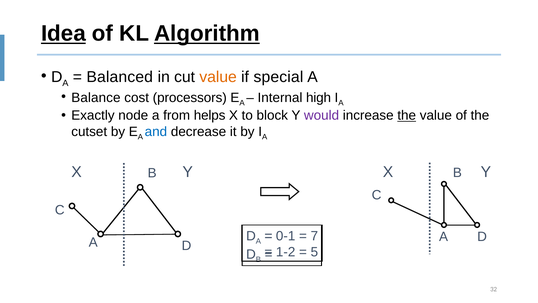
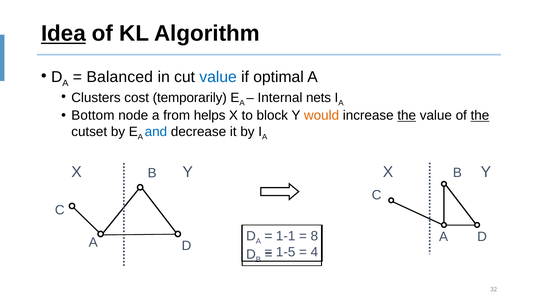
Algorithm underline: present -> none
value at (218, 77) colour: orange -> blue
special: special -> optimal
Balance: Balance -> Clusters
processors: processors -> temporarily
high: high -> nets
Exactly: Exactly -> Bottom
would colour: purple -> orange
the at (480, 115) underline: none -> present
0-1: 0-1 -> 1-1
7: 7 -> 8
1-2: 1-2 -> 1-5
5: 5 -> 4
